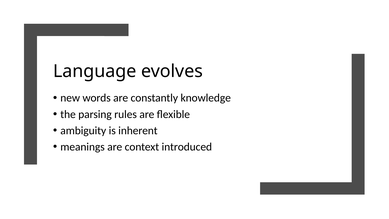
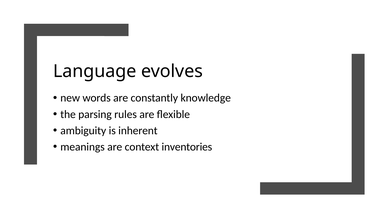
introduced: introduced -> inventories
